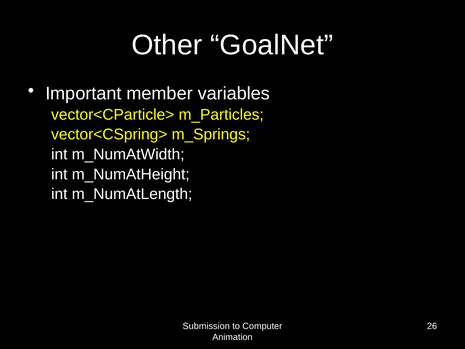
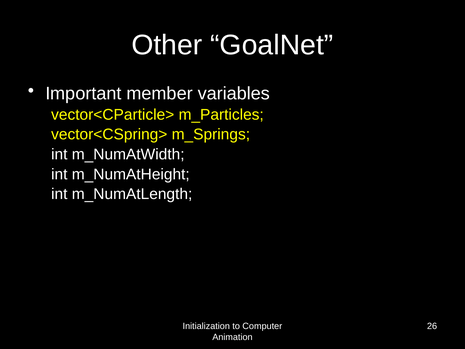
Submission: Submission -> Initialization
